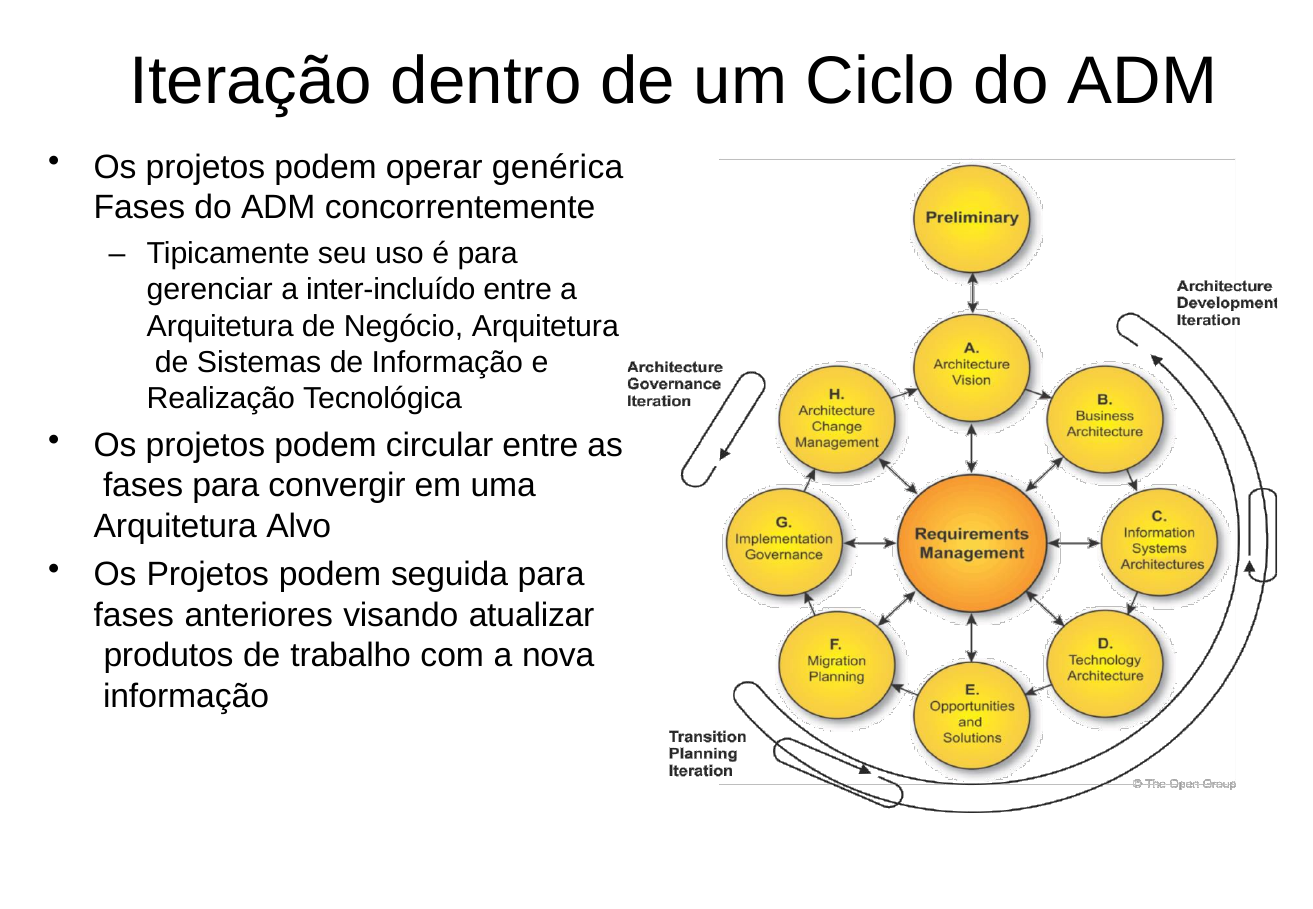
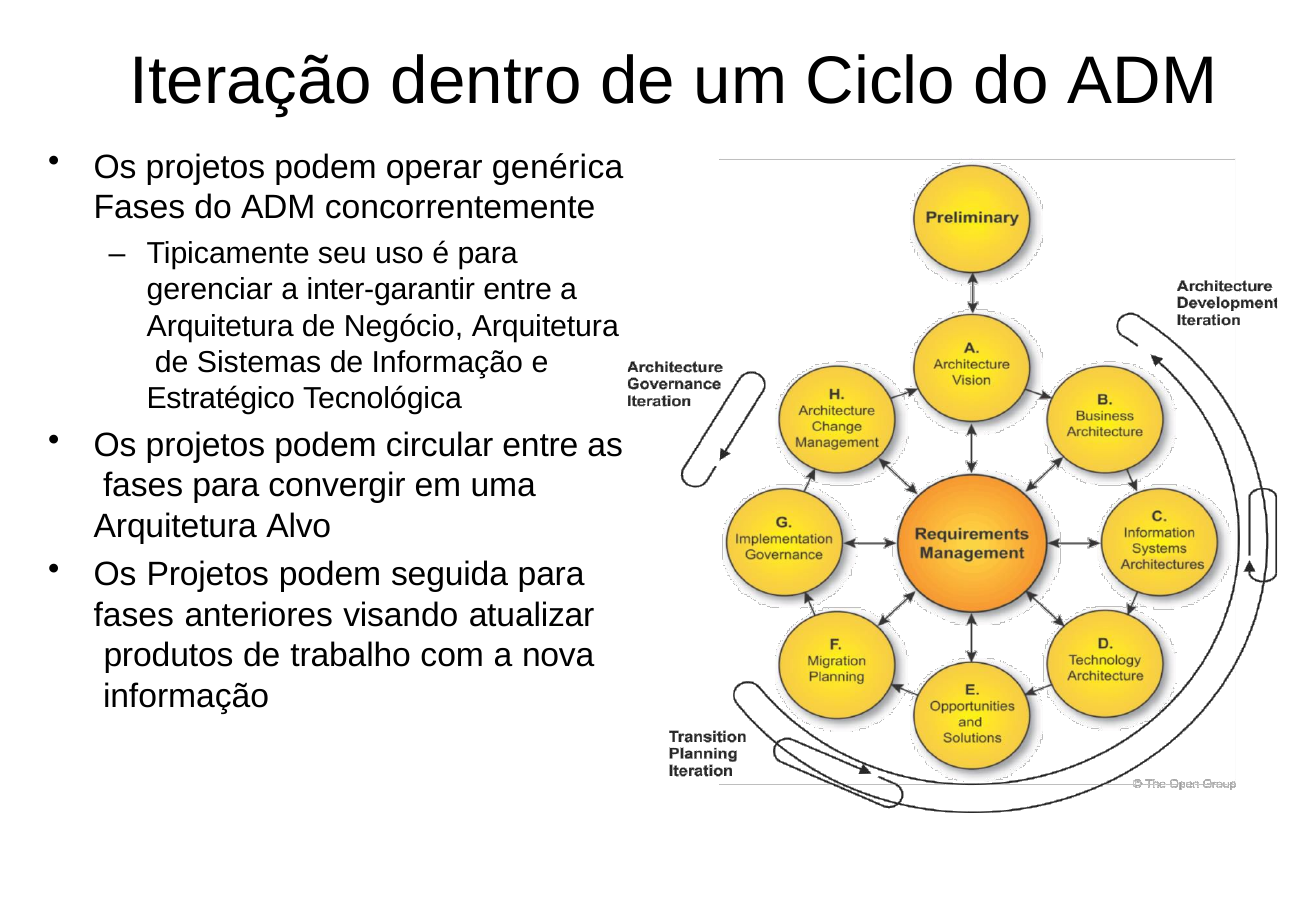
inter-incluído: inter-incluído -> inter-garantir
Realização: Realização -> Estratégico
